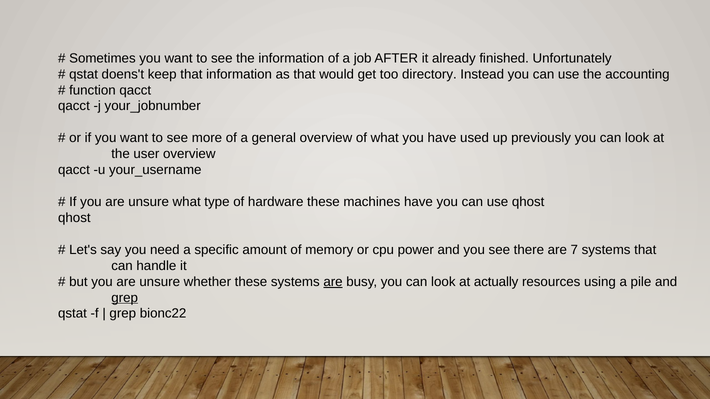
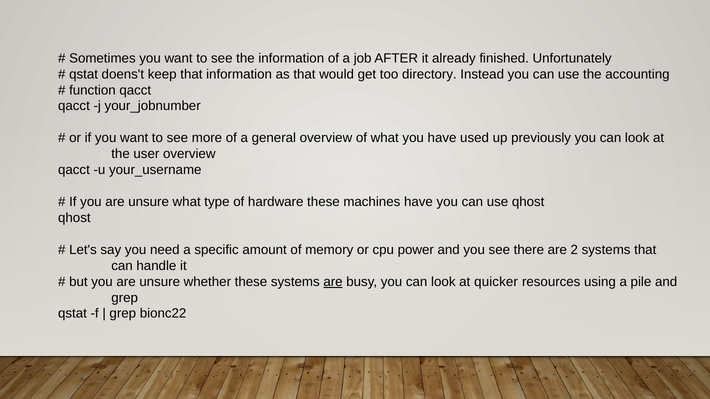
7: 7 -> 2
actually: actually -> quicker
grep at (125, 298) underline: present -> none
